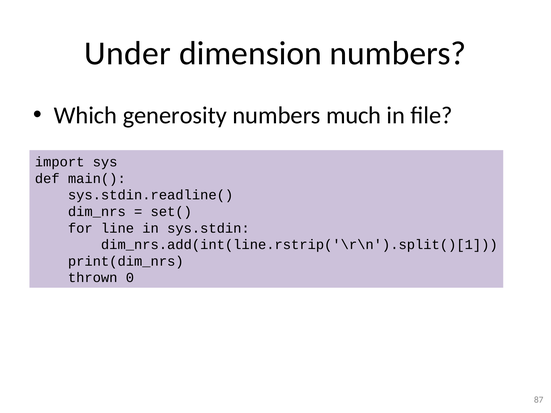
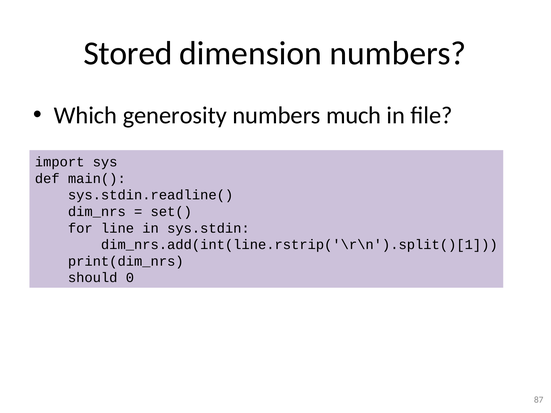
Under: Under -> Stored
thrown: thrown -> should
